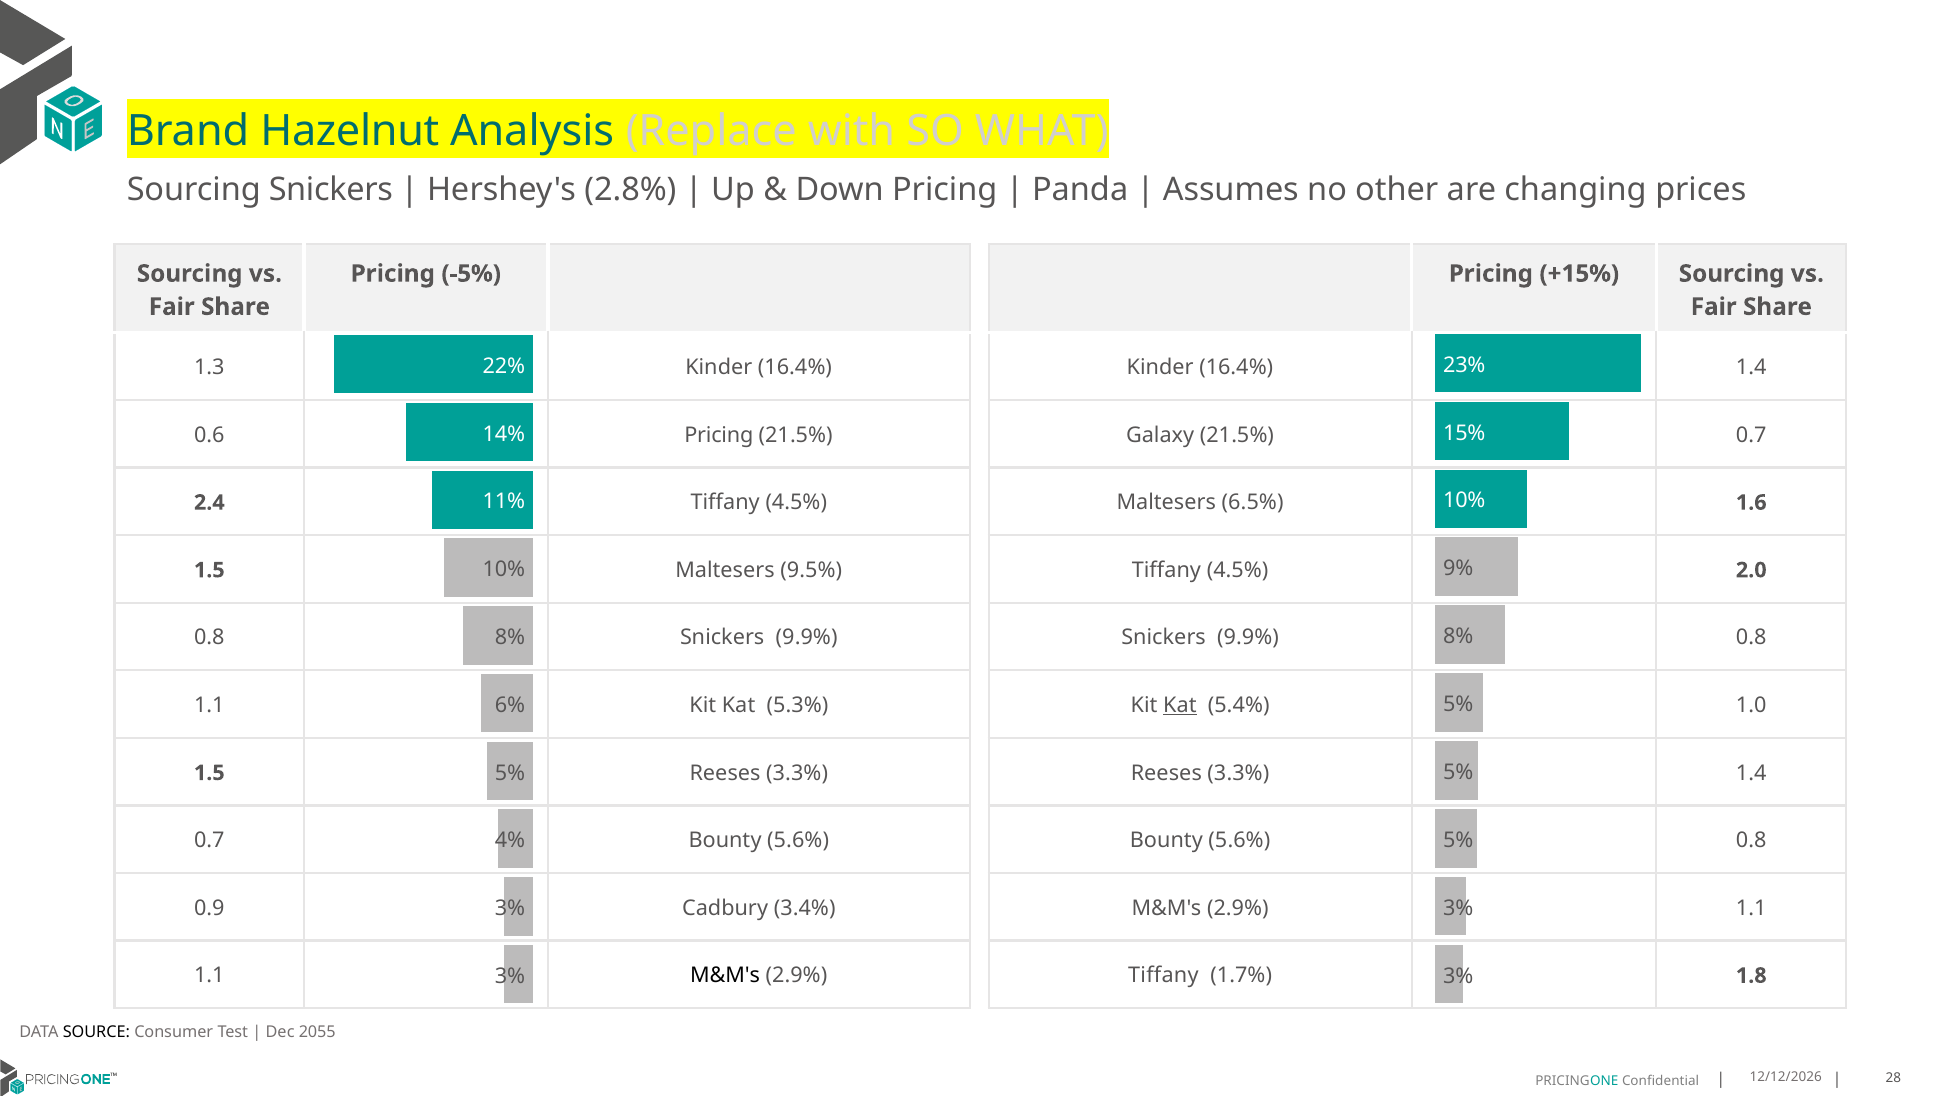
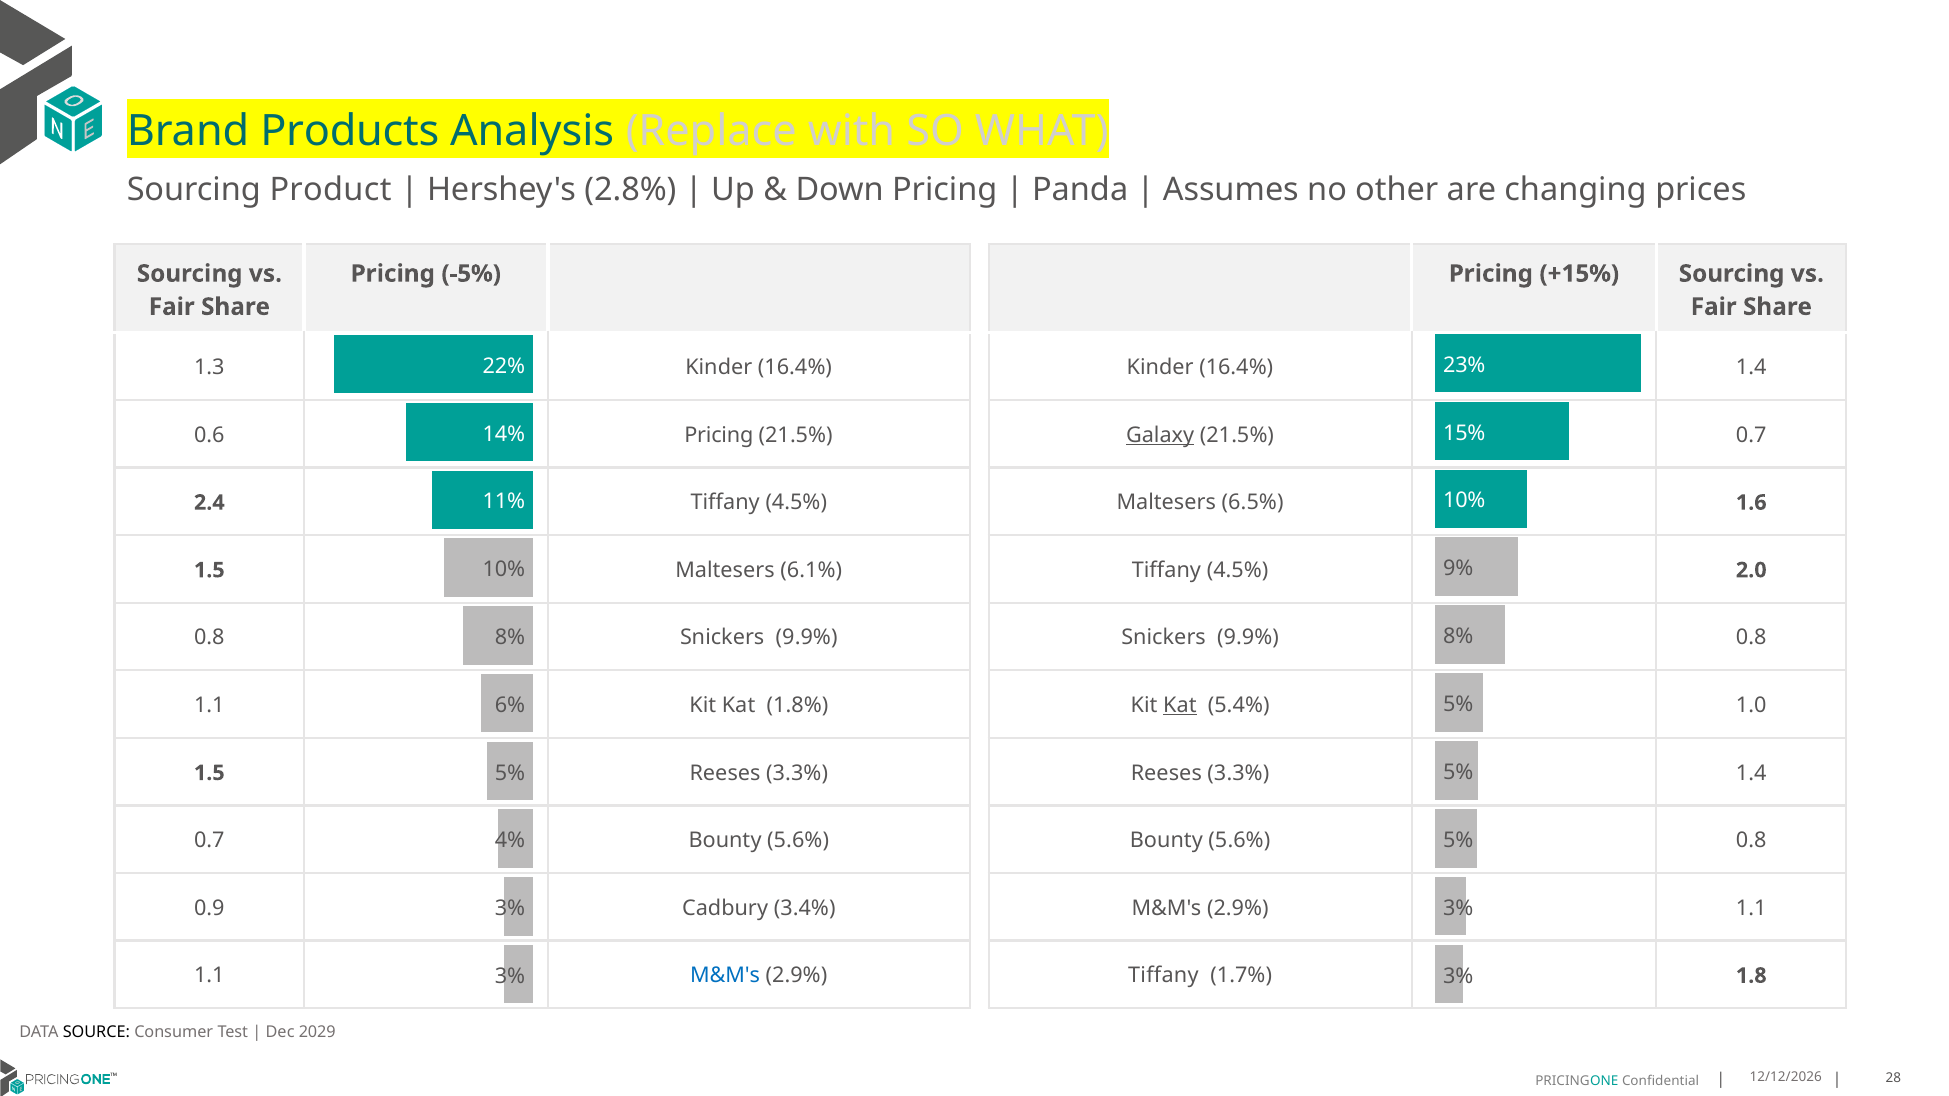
Hazelnut: Hazelnut -> Products
Sourcing Snickers: Snickers -> Product
Galaxy underline: none -> present
9.5%: 9.5% -> 6.1%
5.3%: 5.3% -> 1.8%
M&M's at (725, 976) colour: black -> blue
2055: 2055 -> 2029
